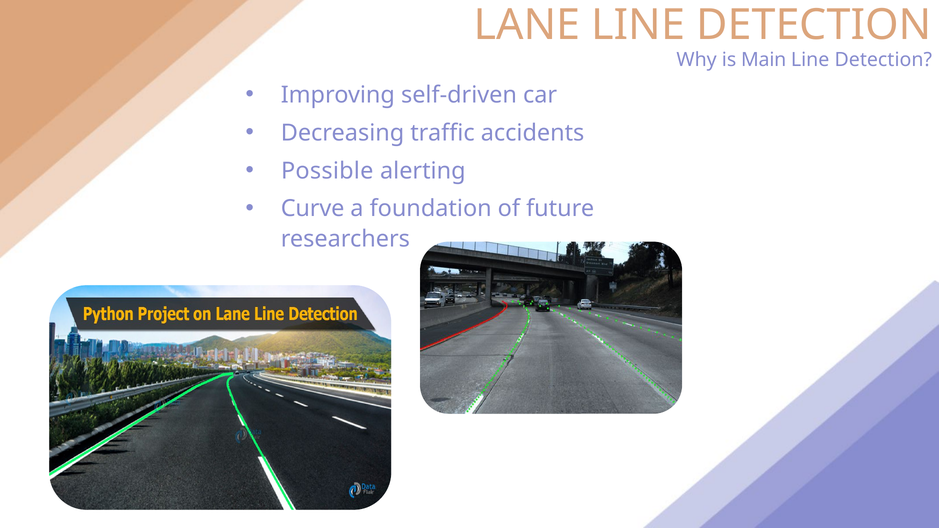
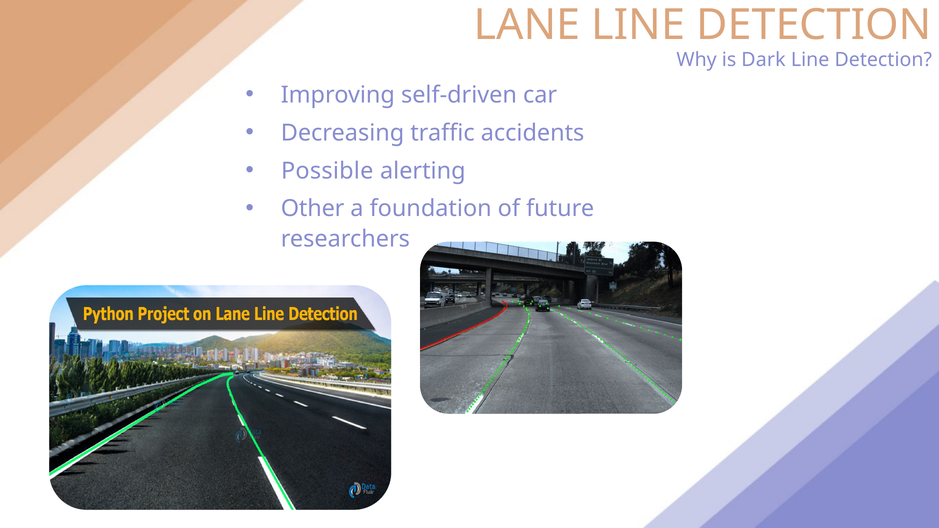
Main: Main -> Dark
Curve: Curve -> Other
